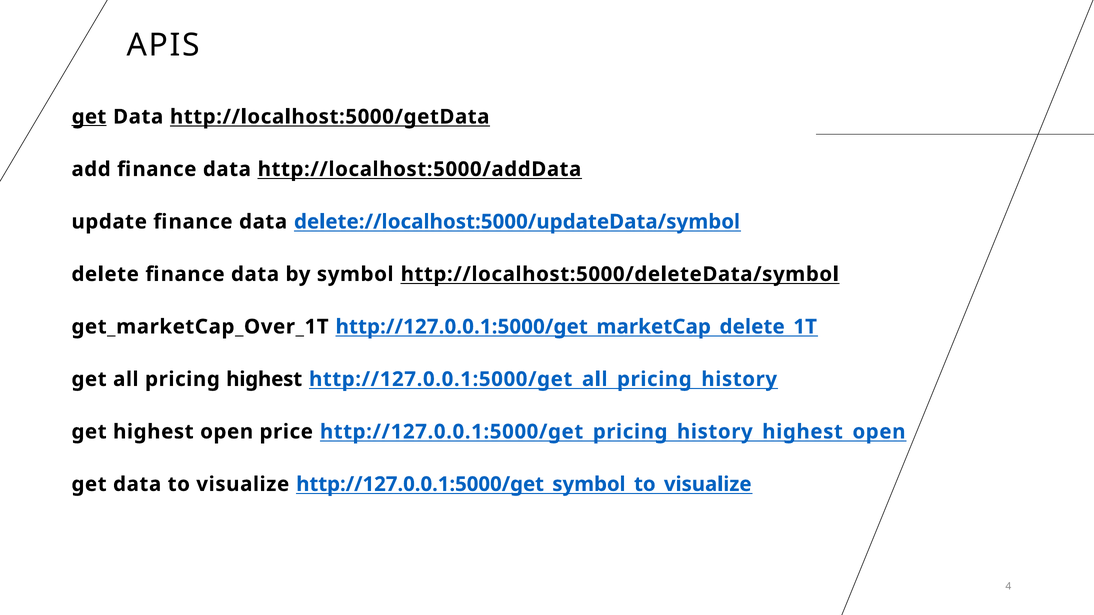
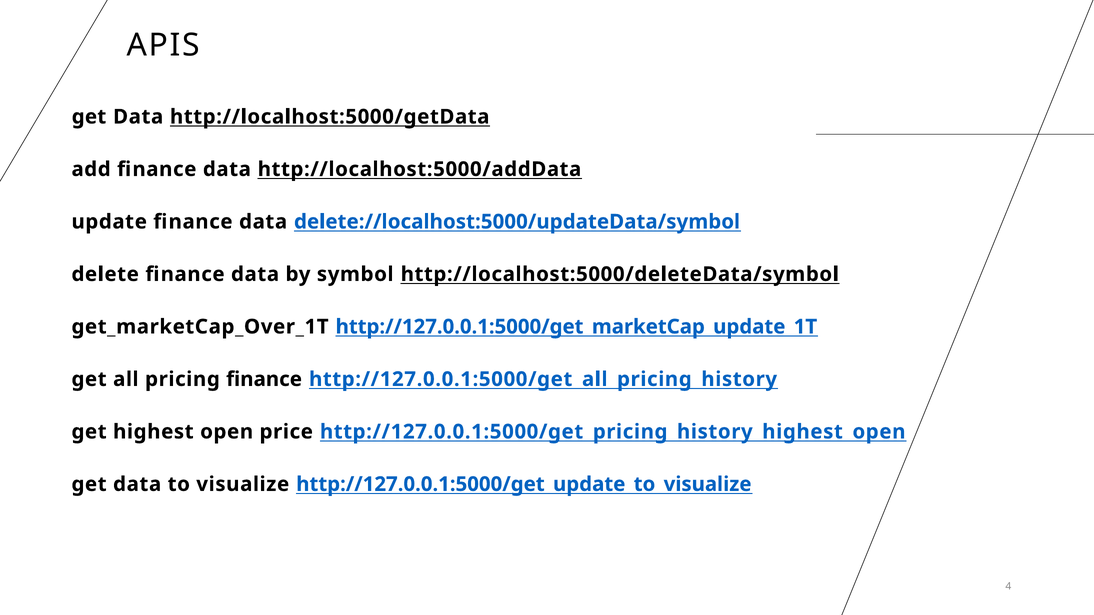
get at (89, 117) underline: present -> none
http://127.0.0.1:5000/get_marketCap_delete_1T: http://127.0.0.1:5000/get_marketCap_delete_1T -> http://127.0.0.1:5000/get_marketCap_update_1T
pricing highest: highest -> finance
http://127.0.0.1:5000/get_symbol_to_visualize: http://127.0.0.1:5000/get_symbol_to_visualize -> http://127.0.0.1:5000/get_update_to_visualize
